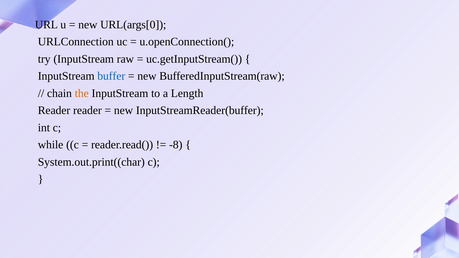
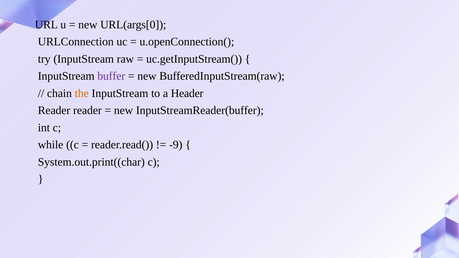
buffer colour: blue -> purple
Length: Length -> Header
-8: -8 -> -9
